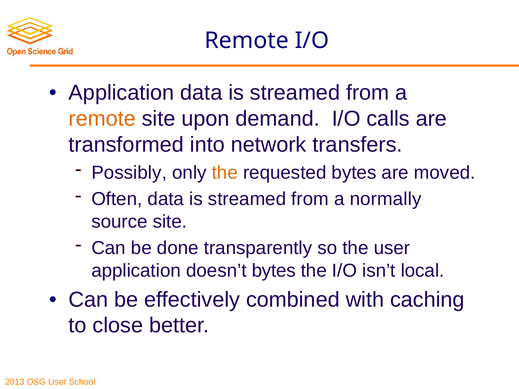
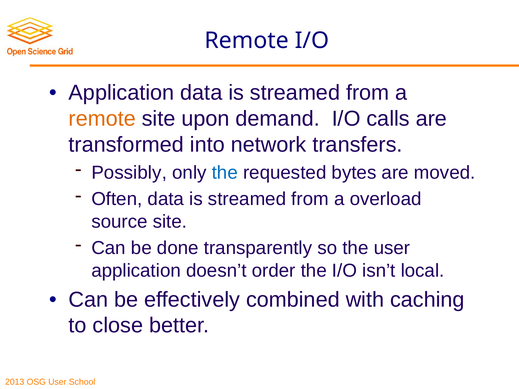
the at (225, 173) colour: orange -> blue
normally: normally -> overload
doesn’t bytes: bytes -> order
